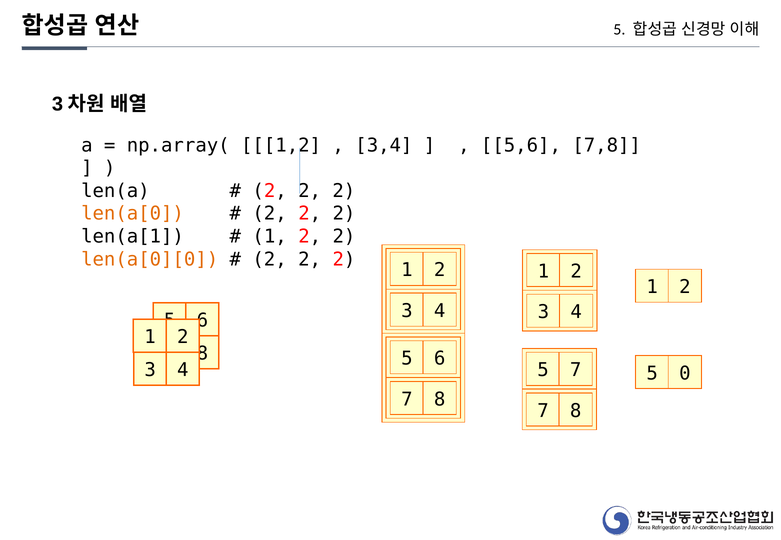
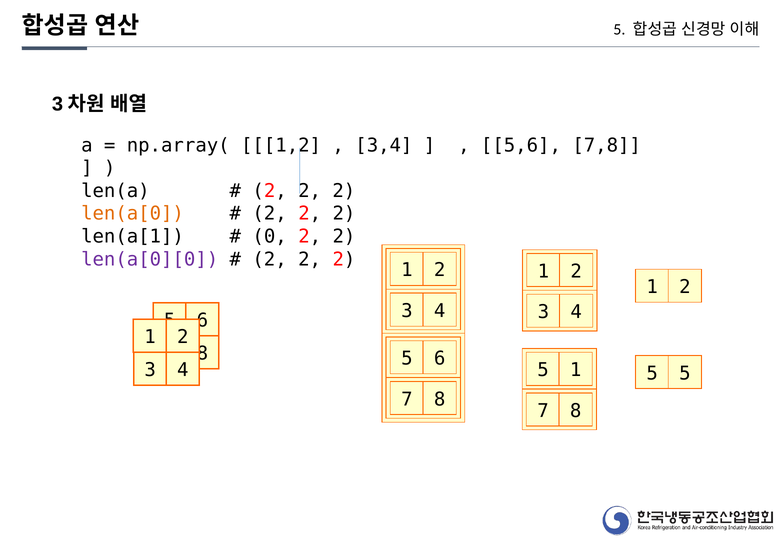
1 at (270, 237): 1 -> 0
len(a[0][0 colour: orange -> purple
5 7: 7 -> 1
5 0: 0 -> 5
